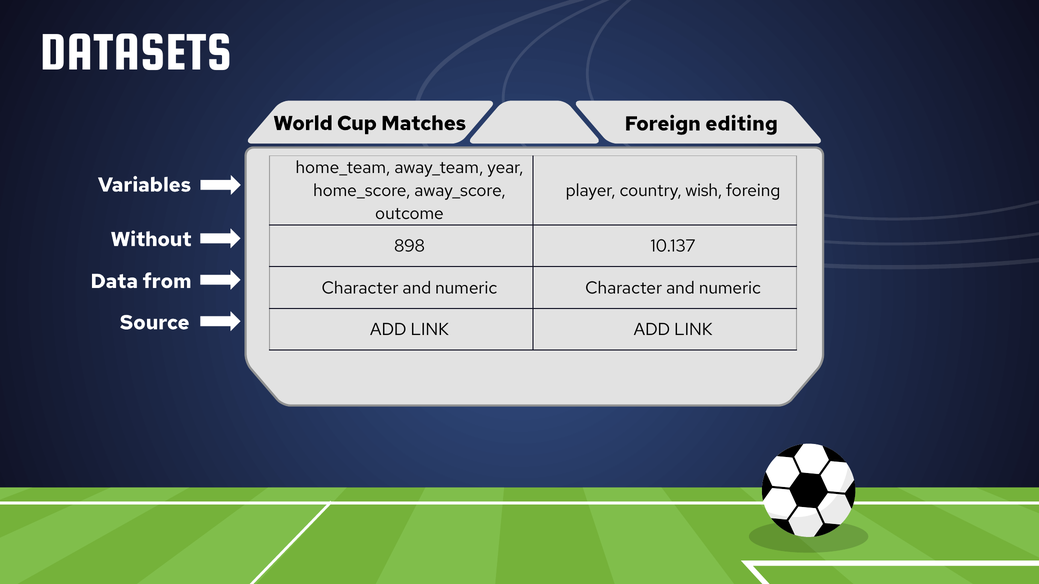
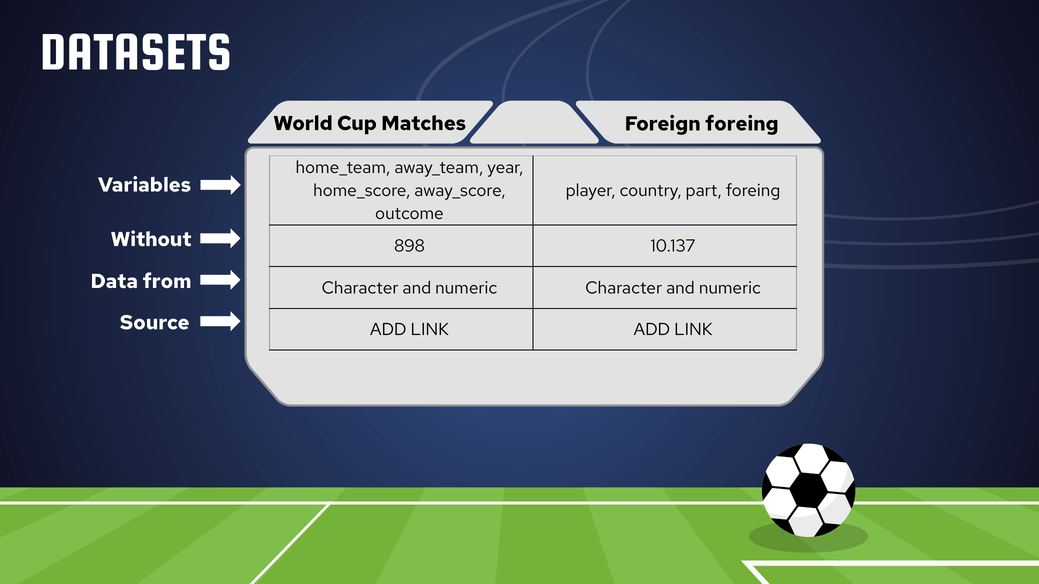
Foreign editing: editing -> foreing
wish: wish -> part
